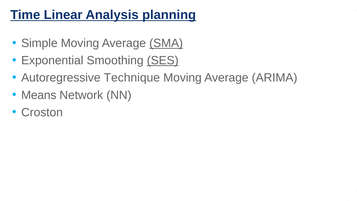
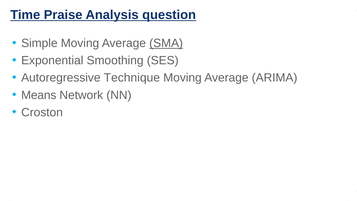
Linear: Linear -> Praise
planning: planning -> question
SES underline: present -> none
